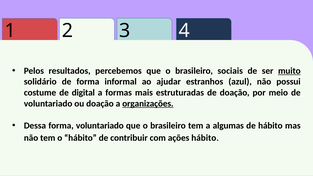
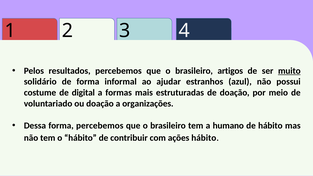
sociais: sociais -> artigos
organizações underline: present -> none
forma voluntariado: voluntariado -> percebemos
algumas: algumas -> humano
